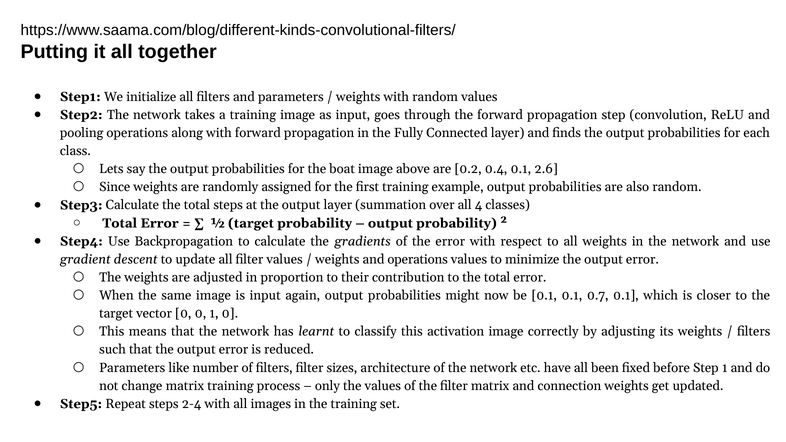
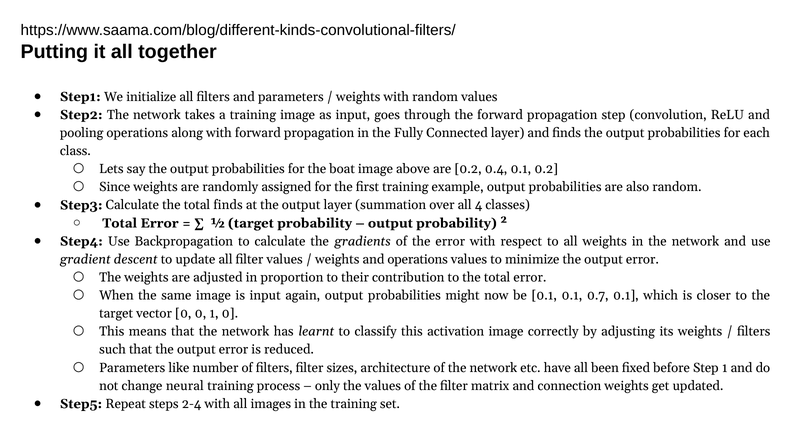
0.1 2.6: 2.6 -> 0.2
total steps: steps -> finds
change matrix: matrix -> neural
